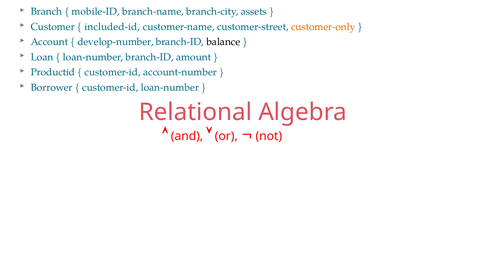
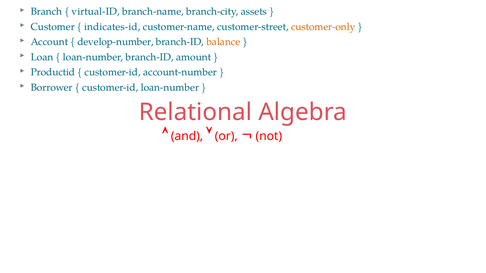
mobile-ID: mobile-ID -> virtual-ID
included-id: included-id -> indicates-id
balance colour: black -> orange
